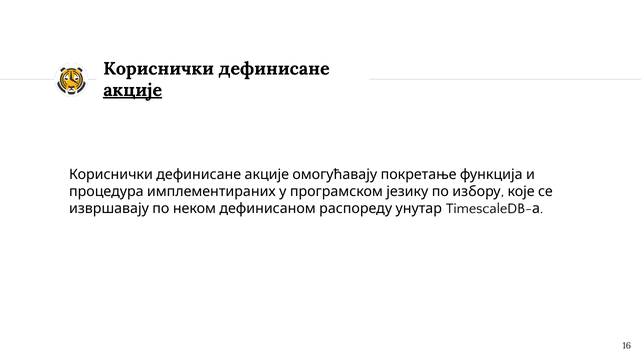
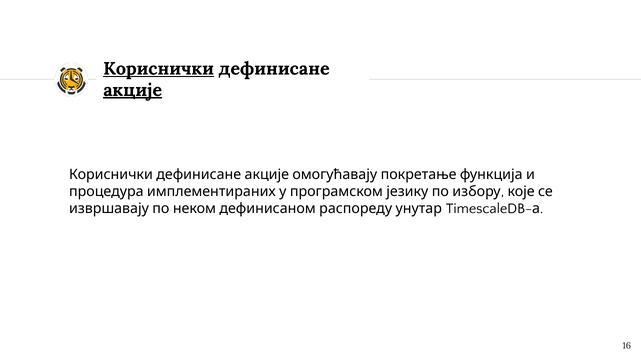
Кориснички underline: none -> present
